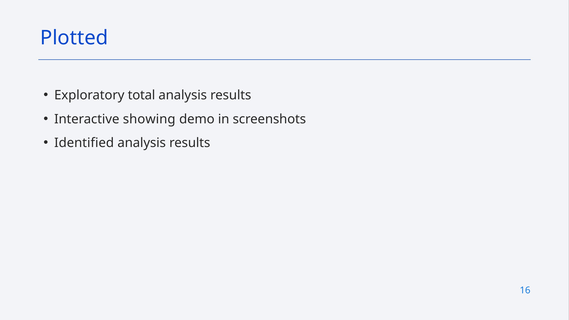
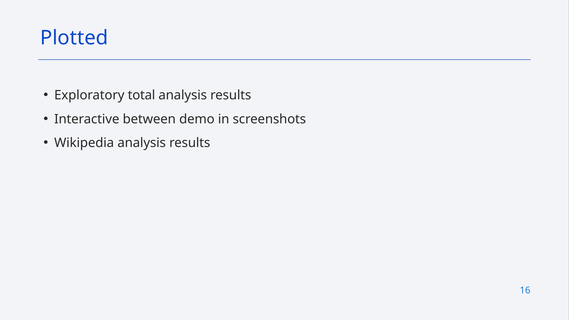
showing: showing -> between
Identified: Identified -> Wikipedia
